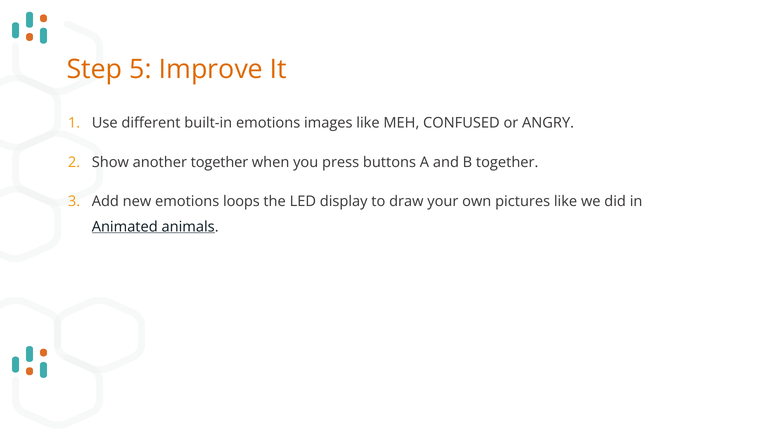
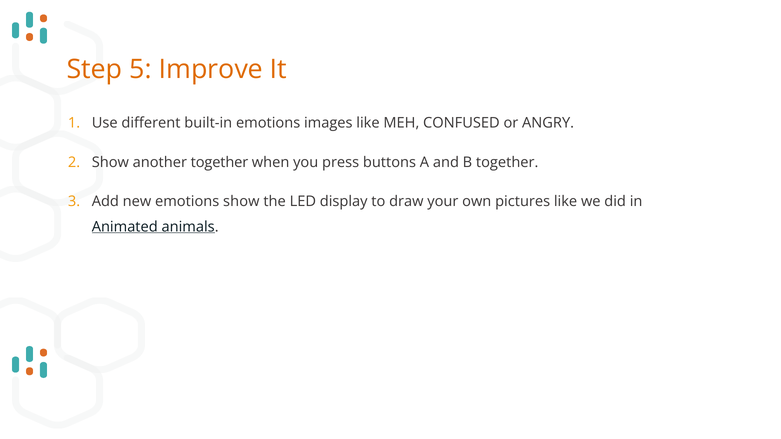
emotions loops: loops -> show
